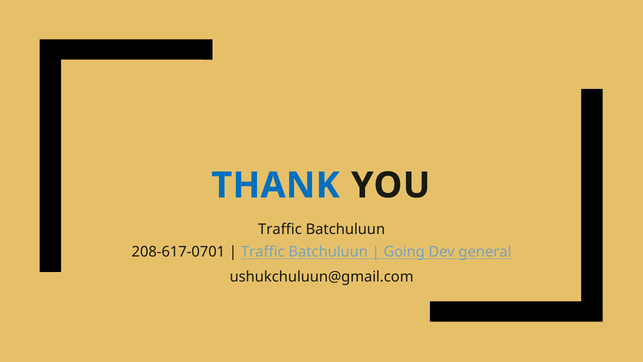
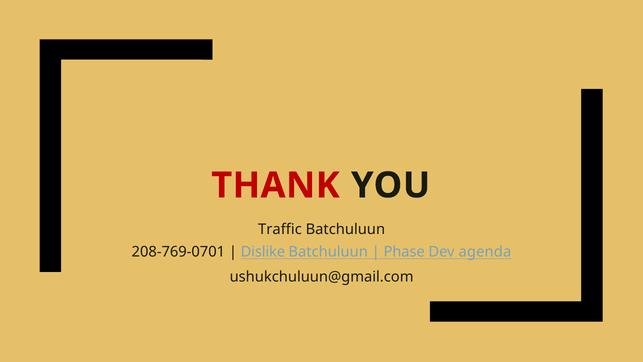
THANK colour: blue -> red
208-617-0701: 208-617-0701 -> 208-769-0701
Traffic at (263, 252): Traffic -> Dislike
Going: Going -> Phase
general: general -> agenda
